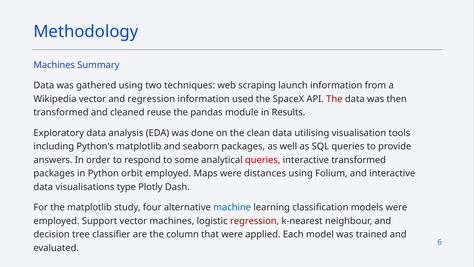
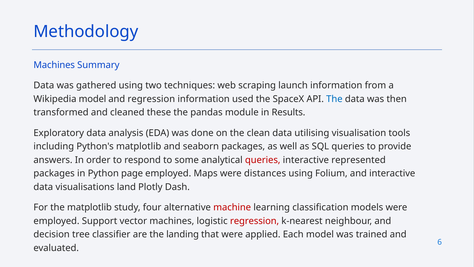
Wikipedia vector: vector -> model
The at (334, 99) colour: red -> blue
reuse: reuse -> these
interactive transformed: transformed -> represented
orbit: orbit -> page
type: type -> land
machine colour: blue -> red
column: column -> landing
